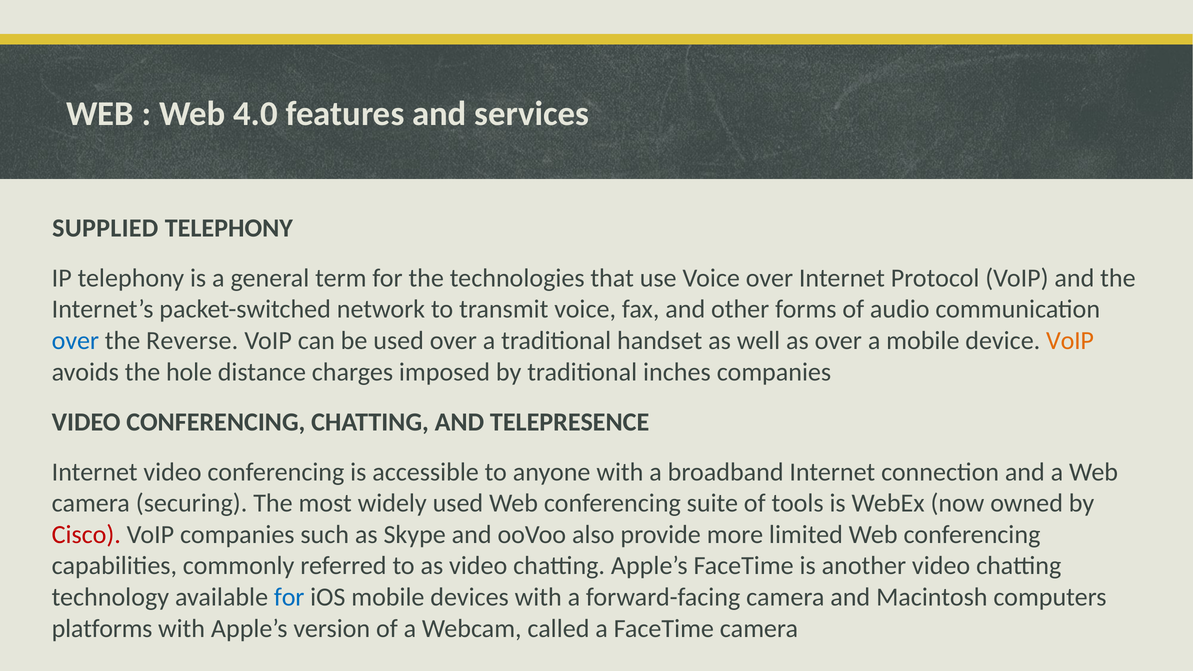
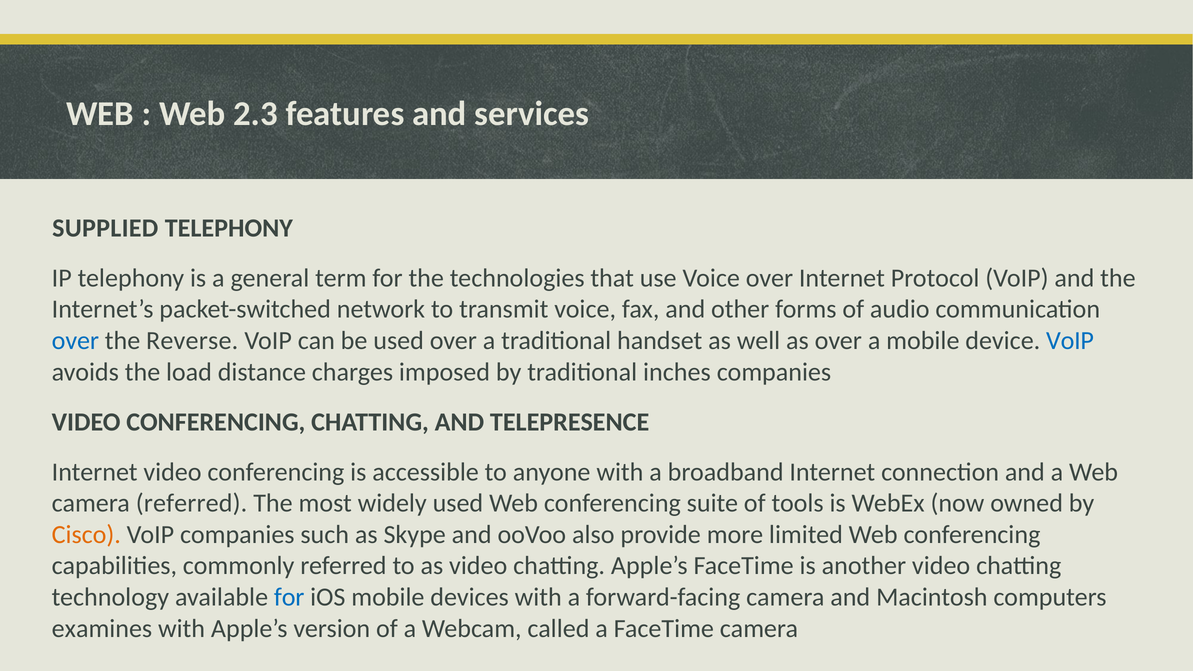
4.0: 4.0 -> 2.3
VoIP at (1070, 341) colour: orange -> blue
hole: hole -> load
camera securing: securing -> referred
Cisco colour: red -> orange
platforms: platforms -> examines
